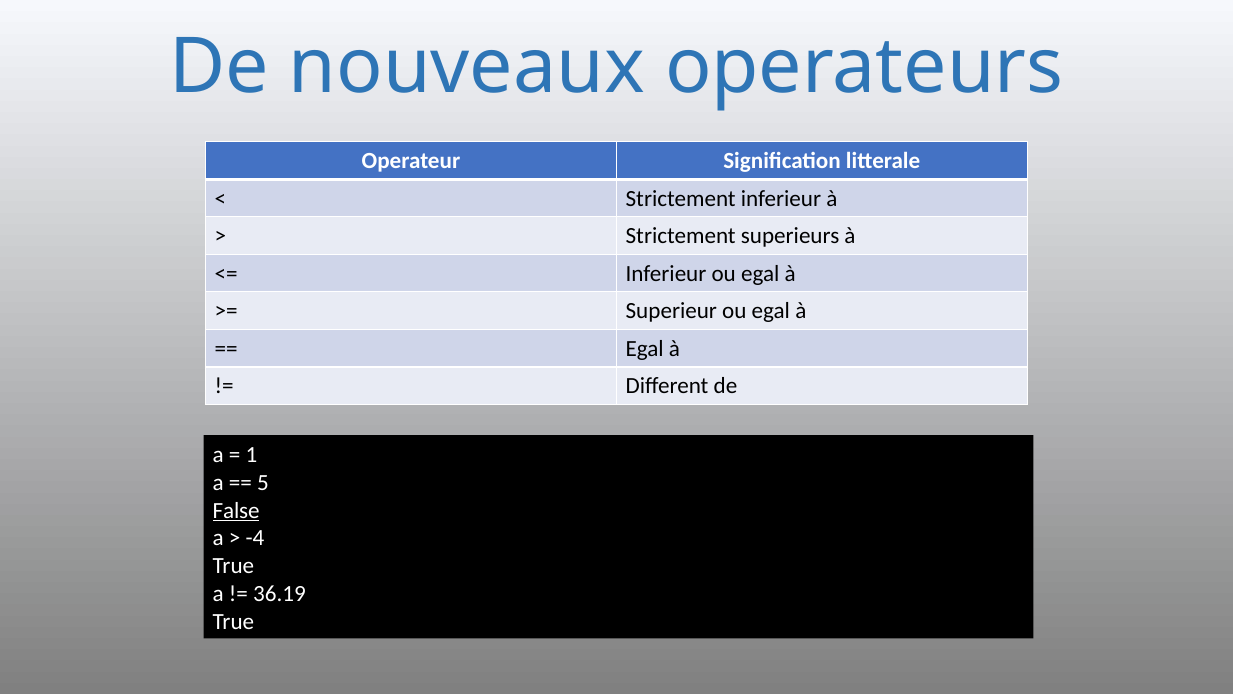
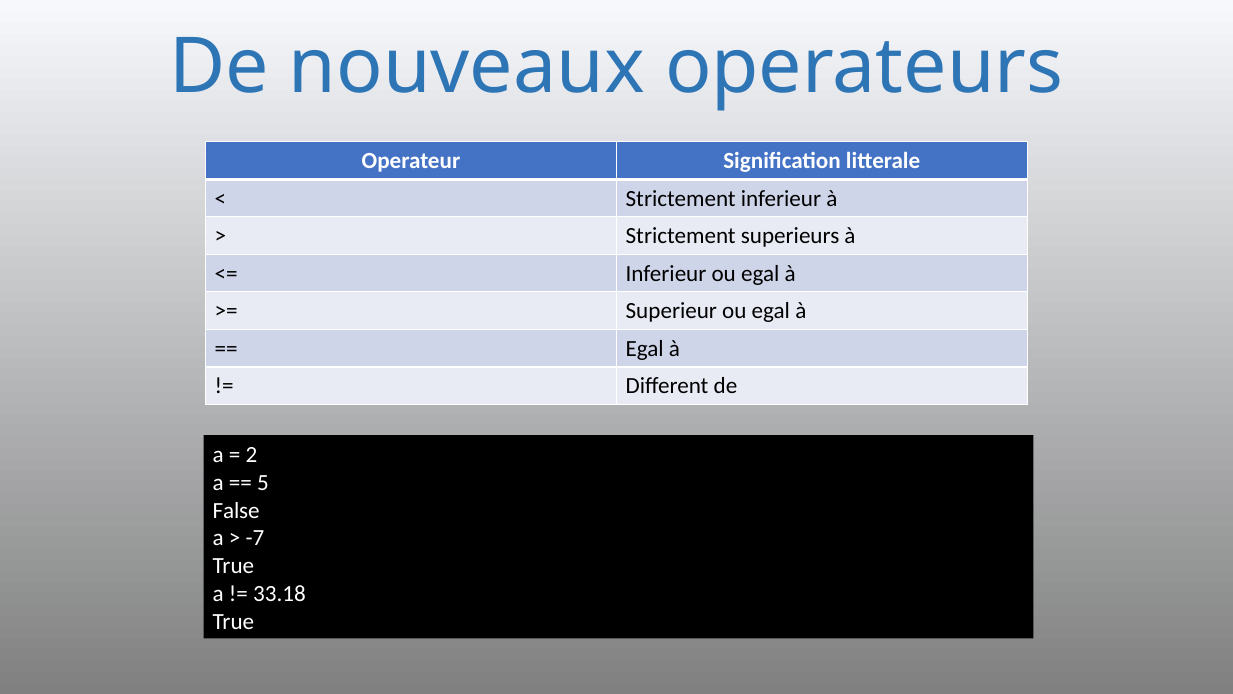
1: 1 -> 2
False underline: present -> none
-4: -4 -> -7
36.19: 36.19 -> 33.18
